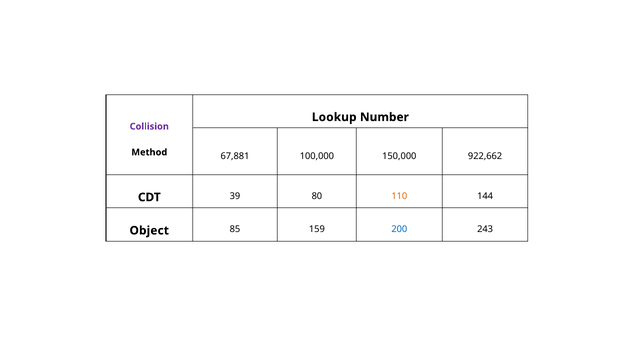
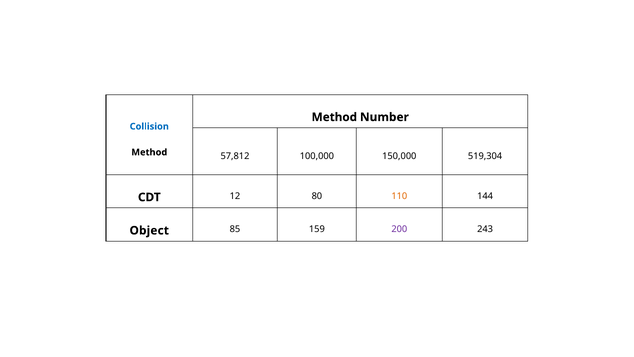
Lookup at (334, 117): Lookup -> Method
Collision colour: purple -> blue
67,881: 67,881 -> 57,812
922,662: 922,662 -> 519,304
39: 39 -> 12
200 colour: blue -> purple
